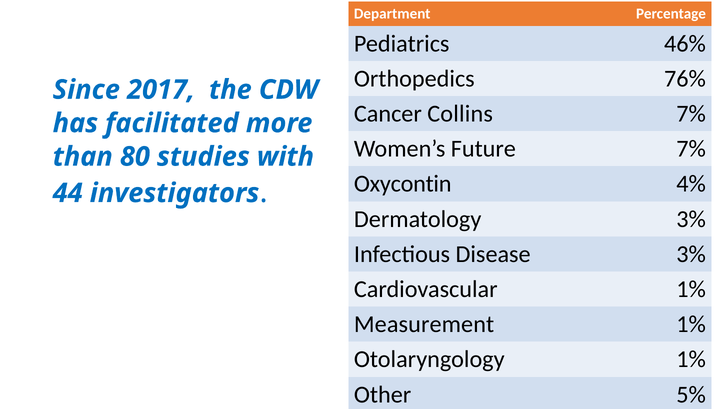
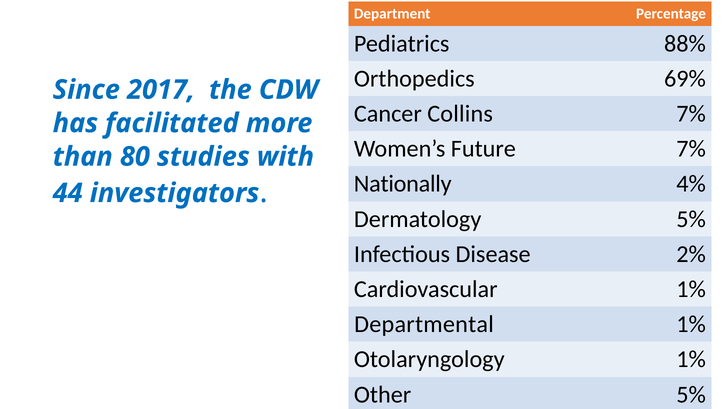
46%: 46% -> 88%
76%: 76% -> 69%
Oxycontin: Oxycontin -> Nationally
Dermatology 3%: 3% -> 5%
Disease 3%: 3% -> 2%
Measurement: Measurement -> Departmental
